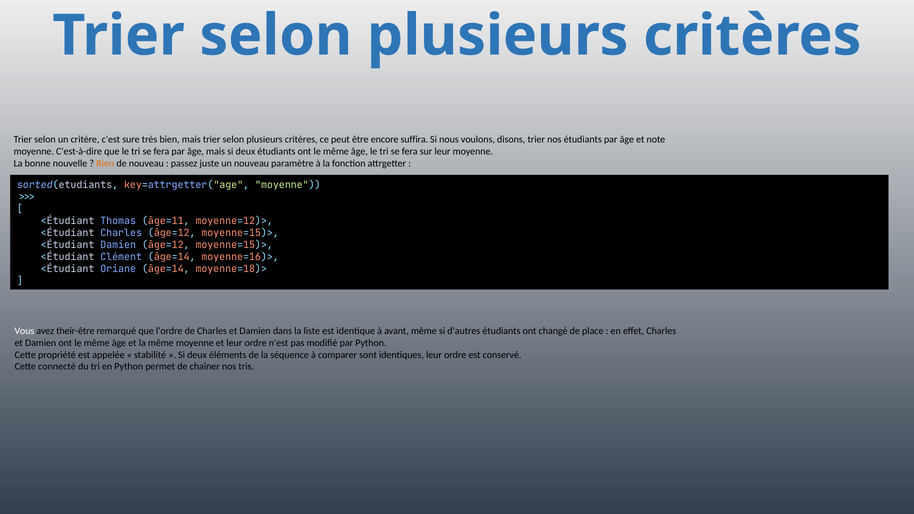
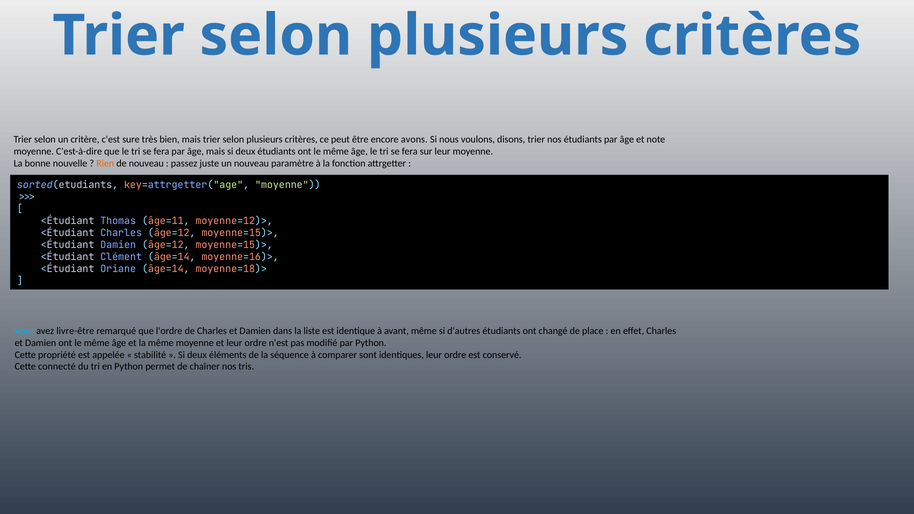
suffira: suffira -> avons
Vous colour: white -> light blue
their-être: their-être -> livre-être
